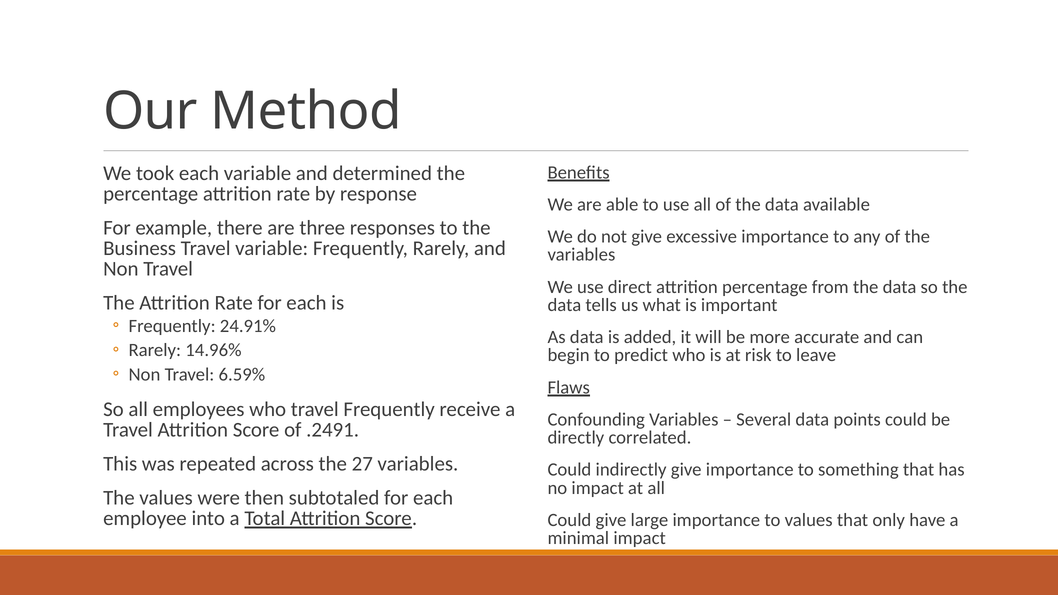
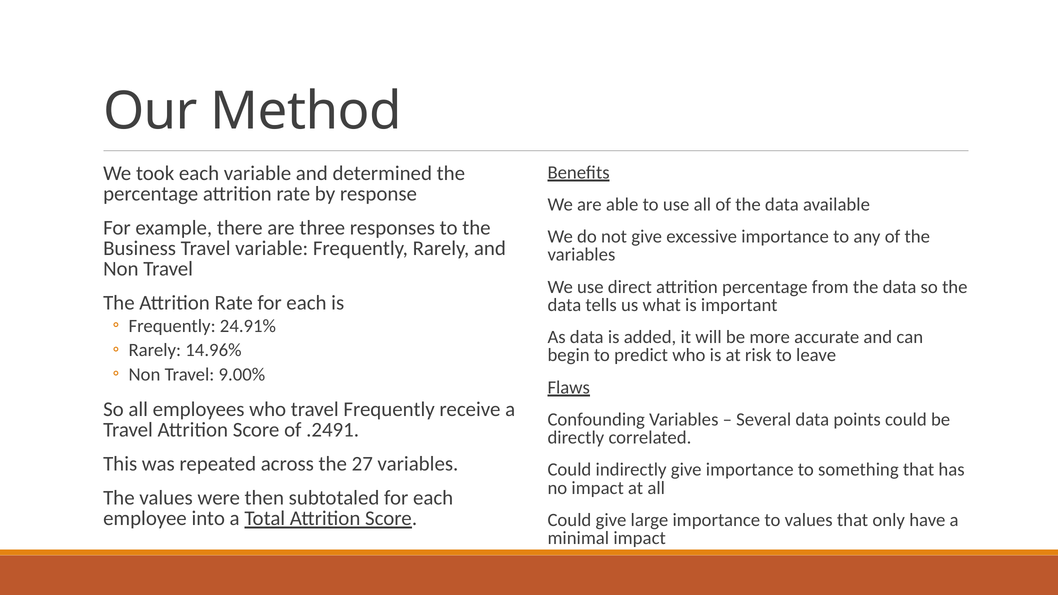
6.59%: 6.59% -> 9.00%
